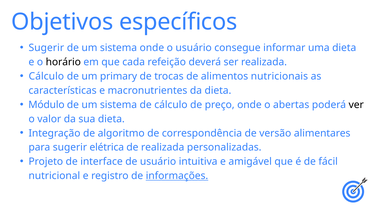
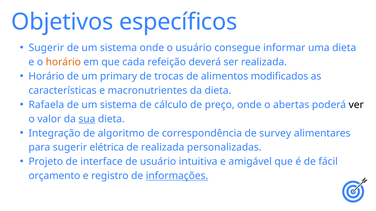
horário at (63, 62) colour: black -> orange
Cálculo at (46, 76): Cálculo -> Horário
nutricionais: nutricionais -> modificados
Módulo: Módulo -> Rafaela
sua underline: none -> present
versão: versão -> survey
nutricional: nutricional -> orçamento
